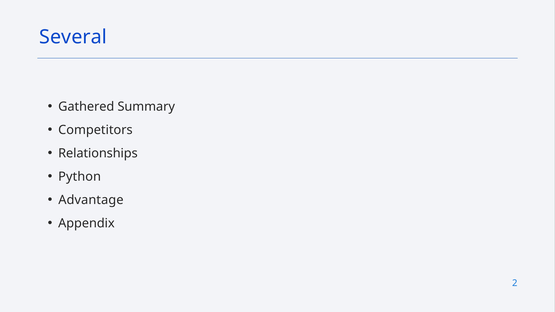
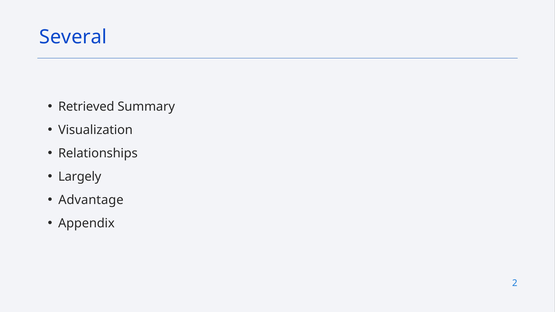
Gathered: Gathered -> Retrieved
Competitors: Competitors -> Visualization
Python: Python -> Largely
